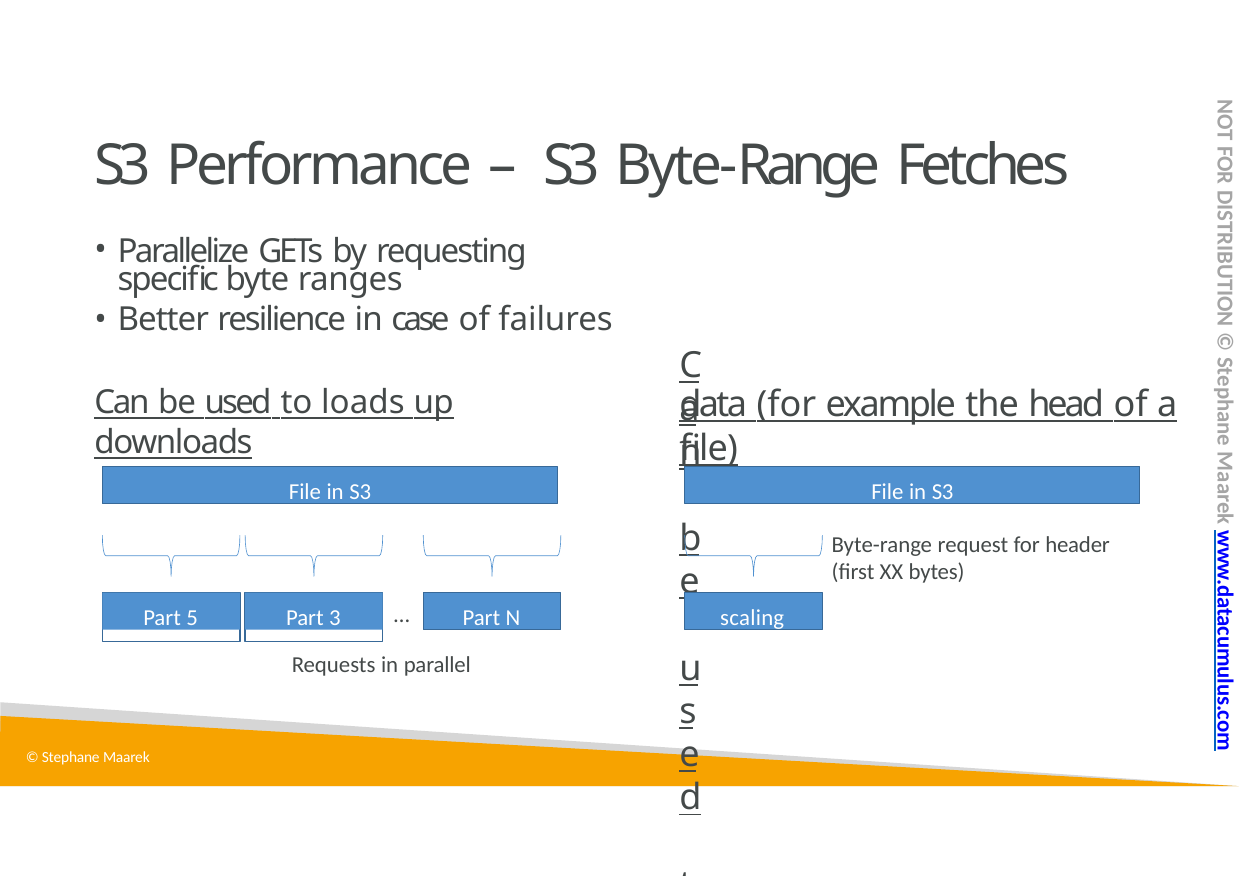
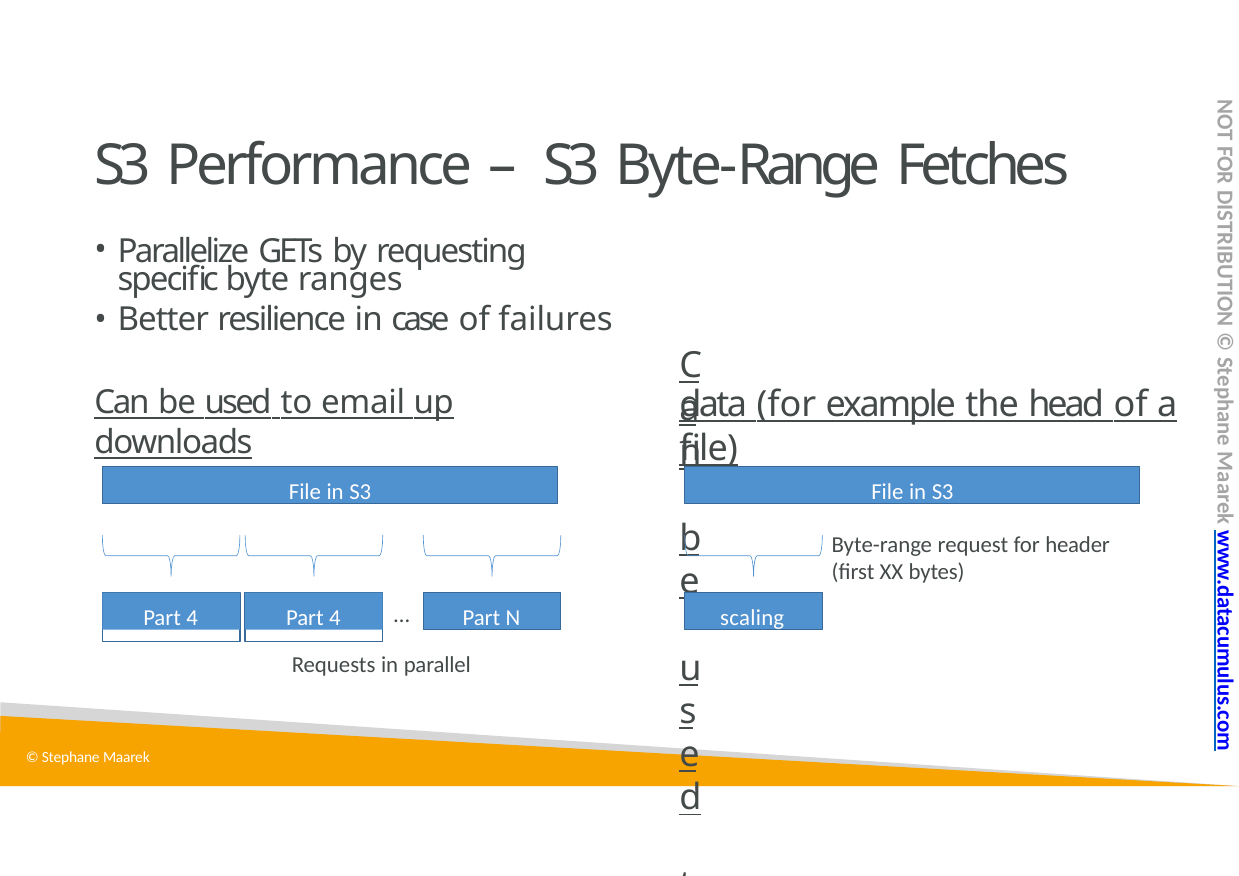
loads: loads -> email
5 at (192, 618): 5 -> 4
3 at (335, 618): 3 -> 4
